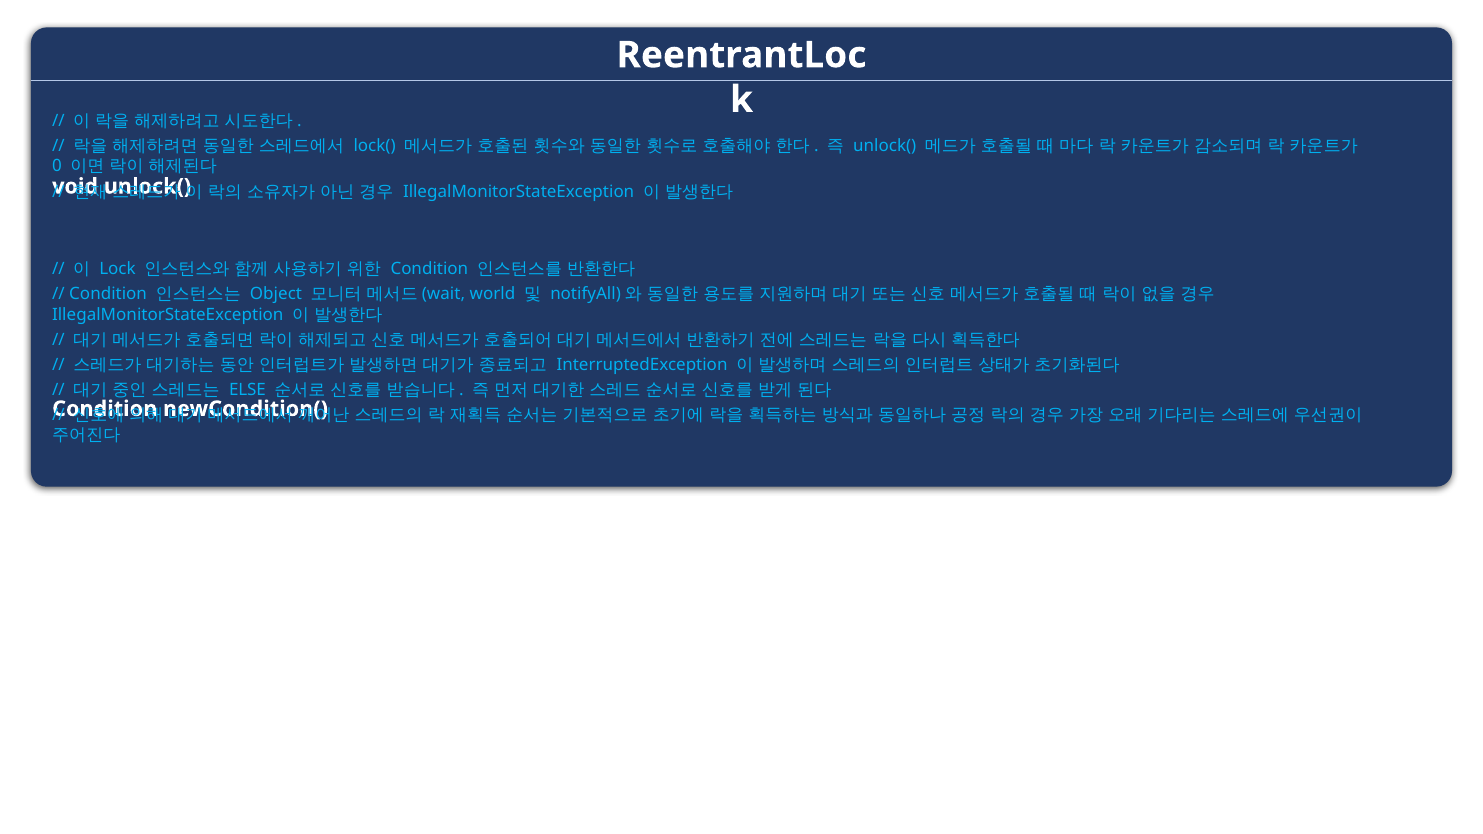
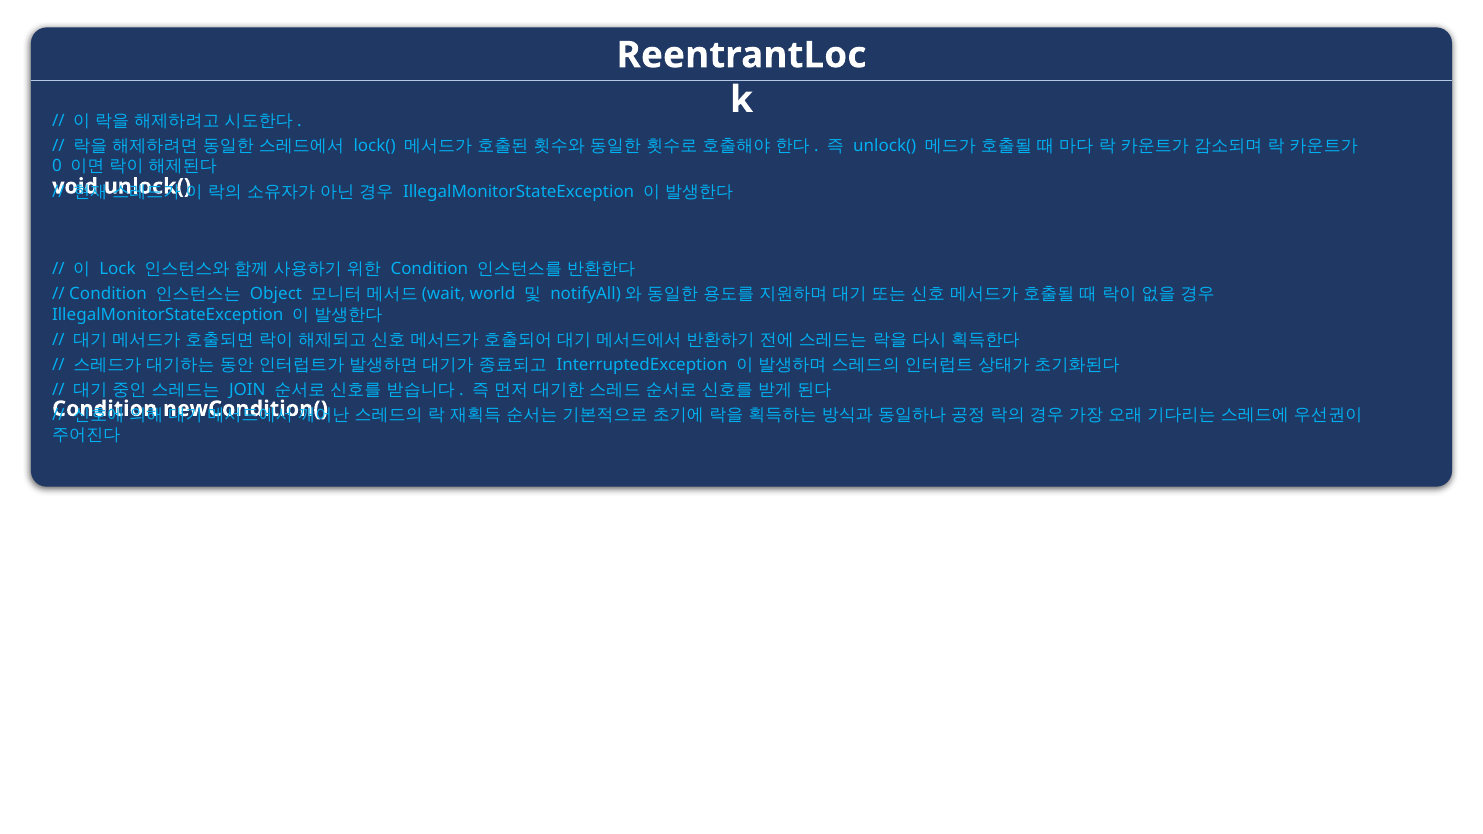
ELSE: ELSE -> JOIN
